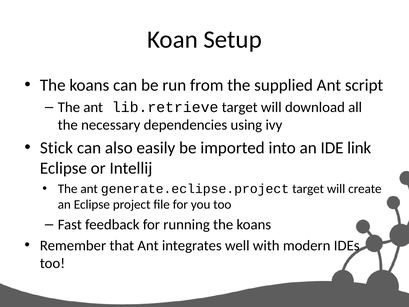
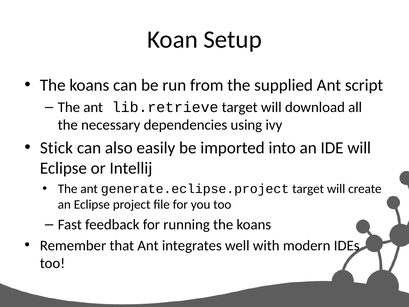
IDE link: link -> will
